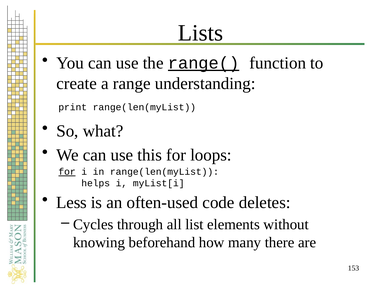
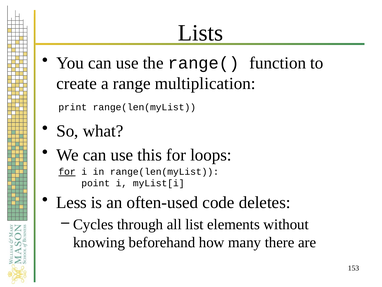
range( underline: present -> none
understanding: understanding -> multiplication
helps: helps -> point
